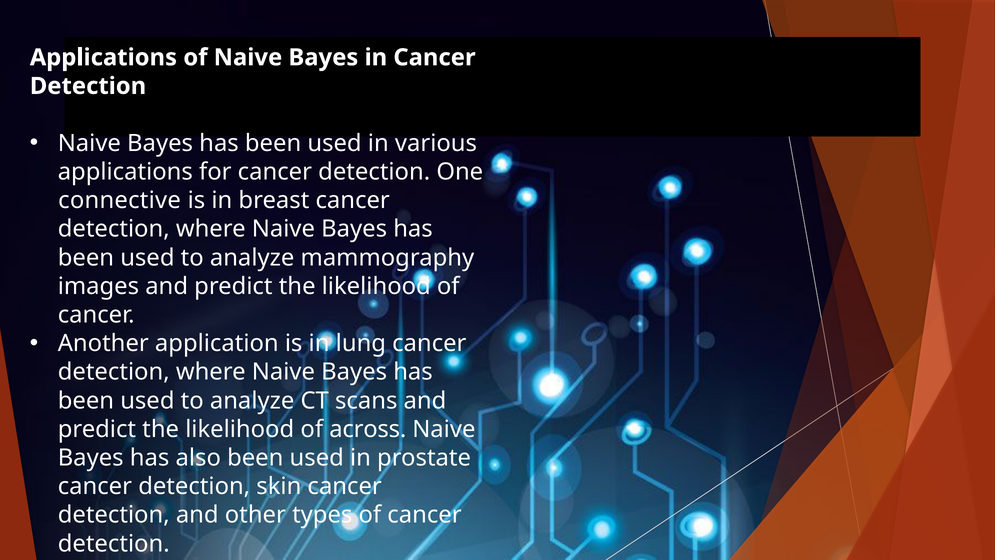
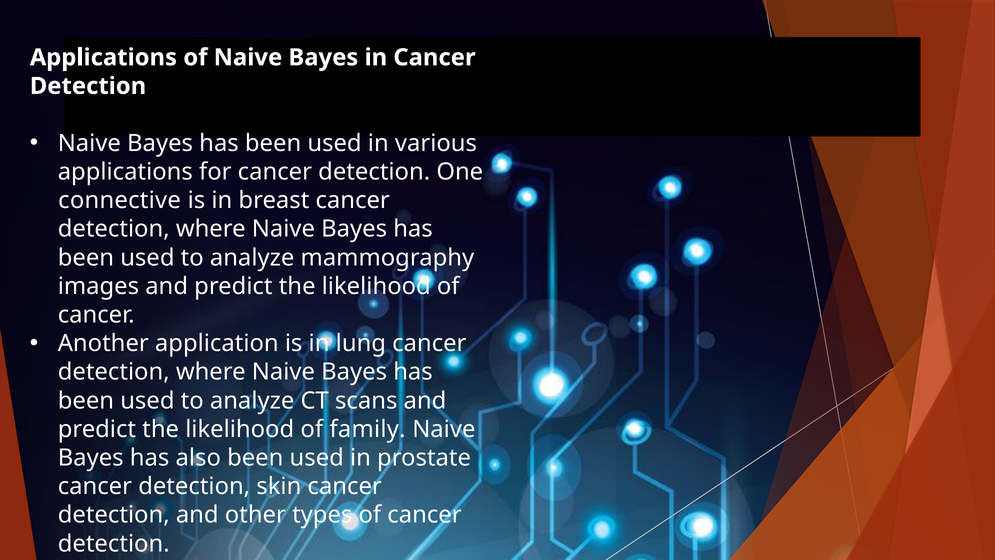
across: across -> family
